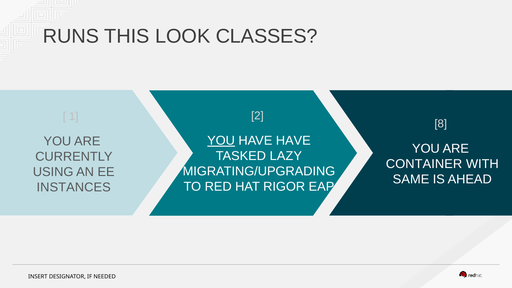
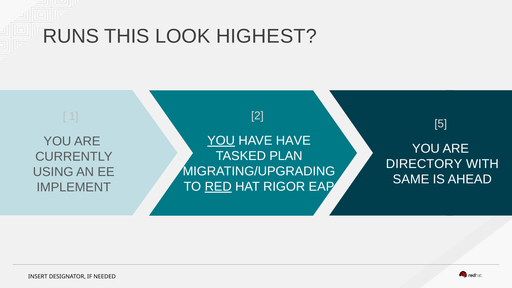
CLASSES: CLASSES -> HIGHEST
8: 8 -> 5
LAZY: LAZY -> PLAN
CONTAINER: CONTAINER -> DIRECTORY
RED underline: none -> present
INSTANCES: INSTANCES -> IMPLEMENT
